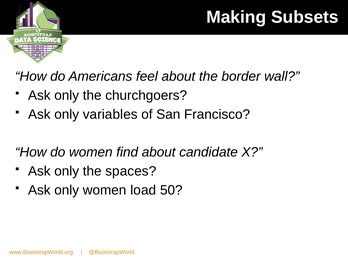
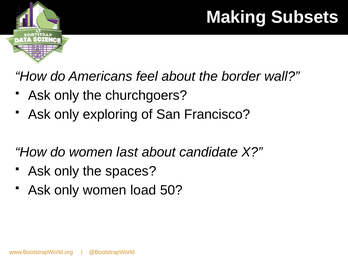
variables: variables -> exploring
find: find -> last
